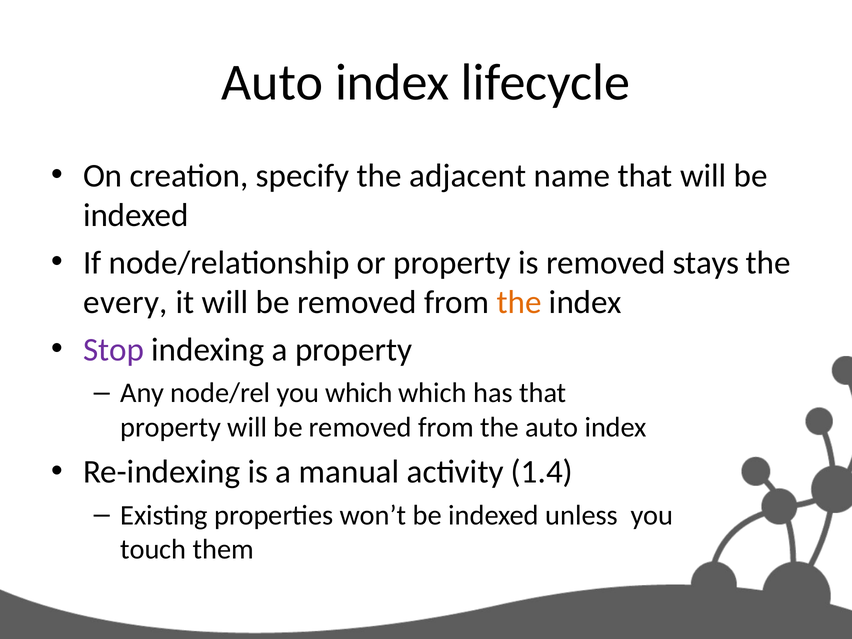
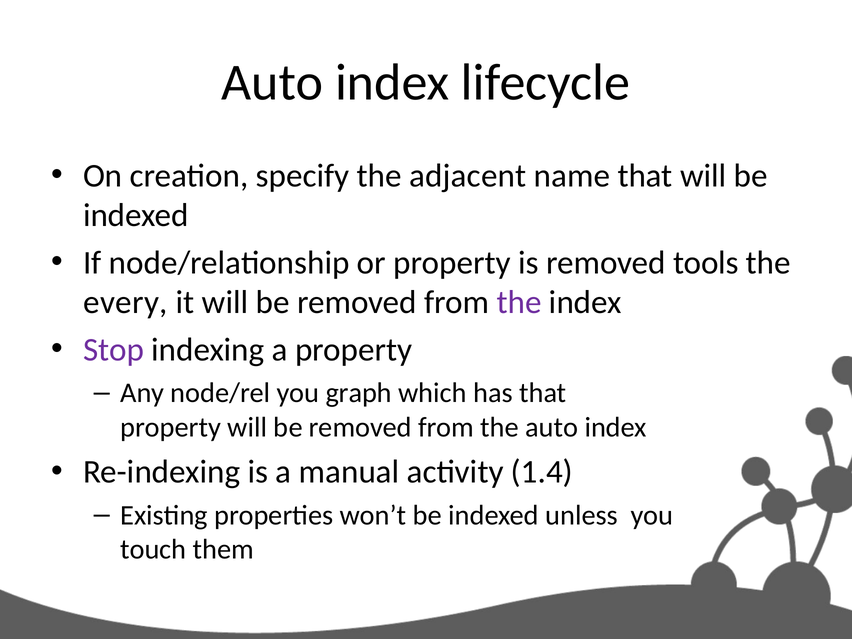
stays: stays -> tools
the at (519, 302) colour: orange -> purple
you which: which -> graph
